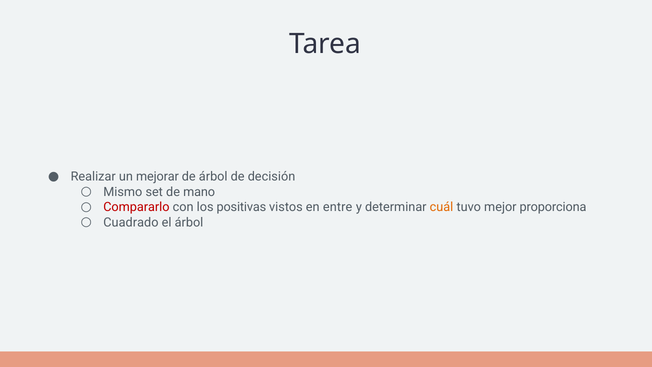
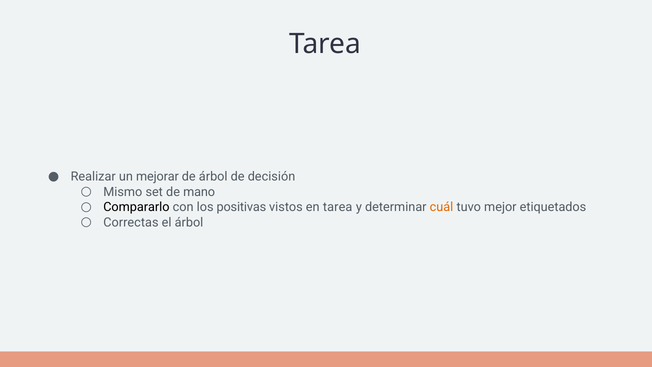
Compararlo colour: red -> black
en entre: entre -> tarea
proporciona: proporciona -> etiquetados
Cuadrado: Cuadrado -> Correctas
